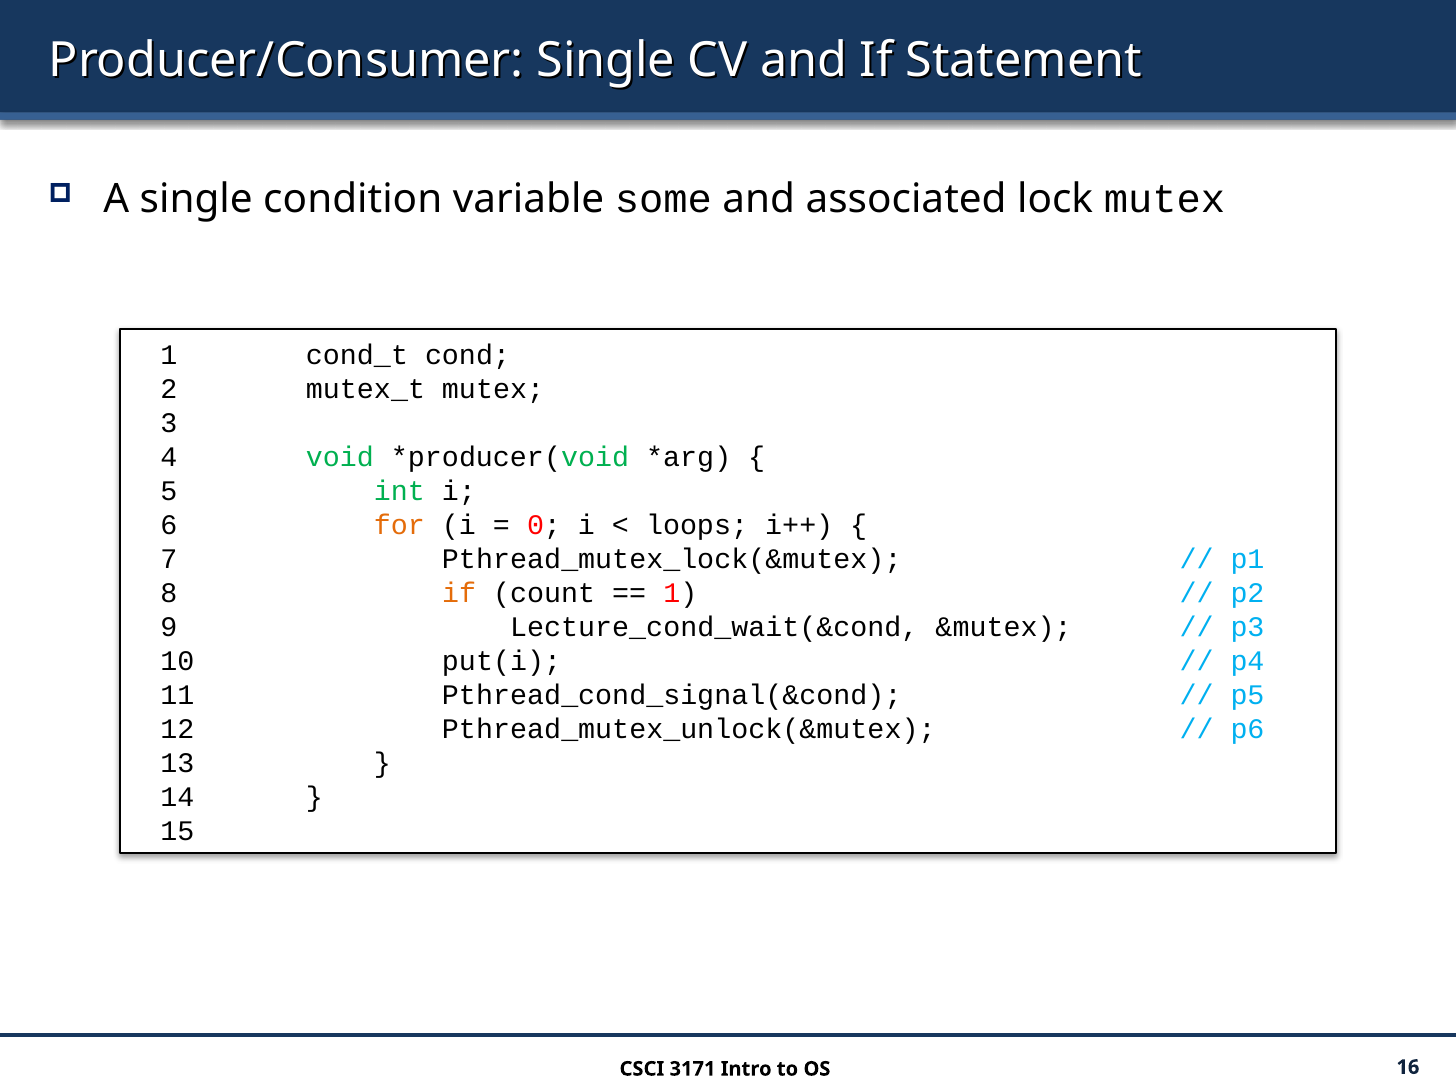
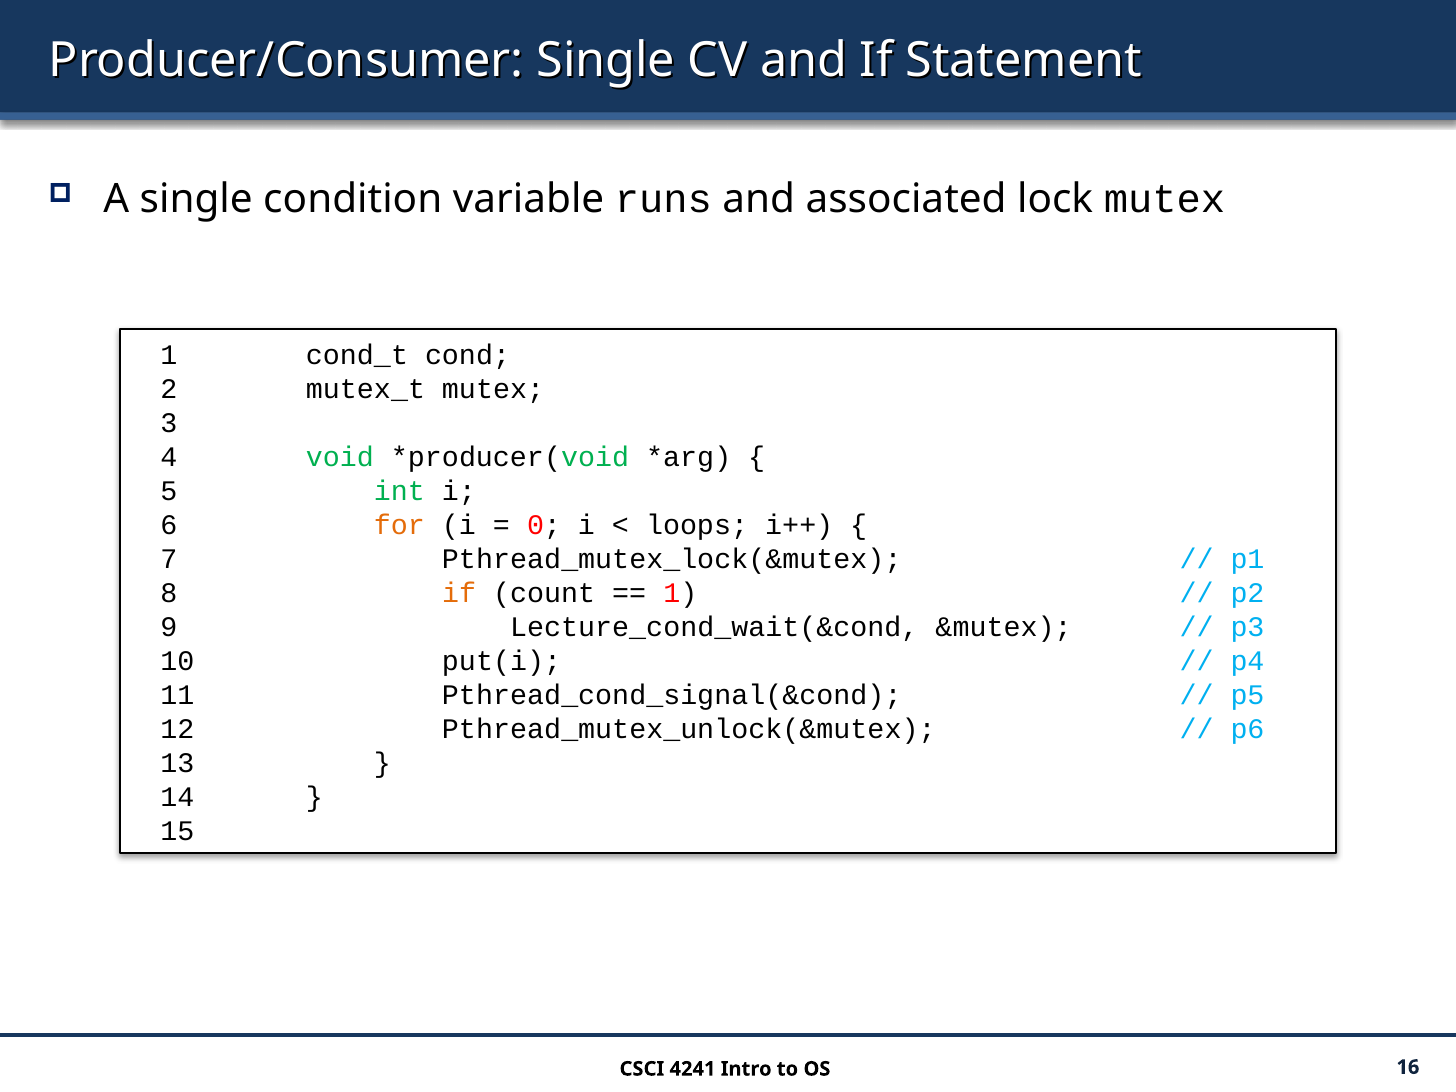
some: some -> runs
3171: 3171 -> 4241
